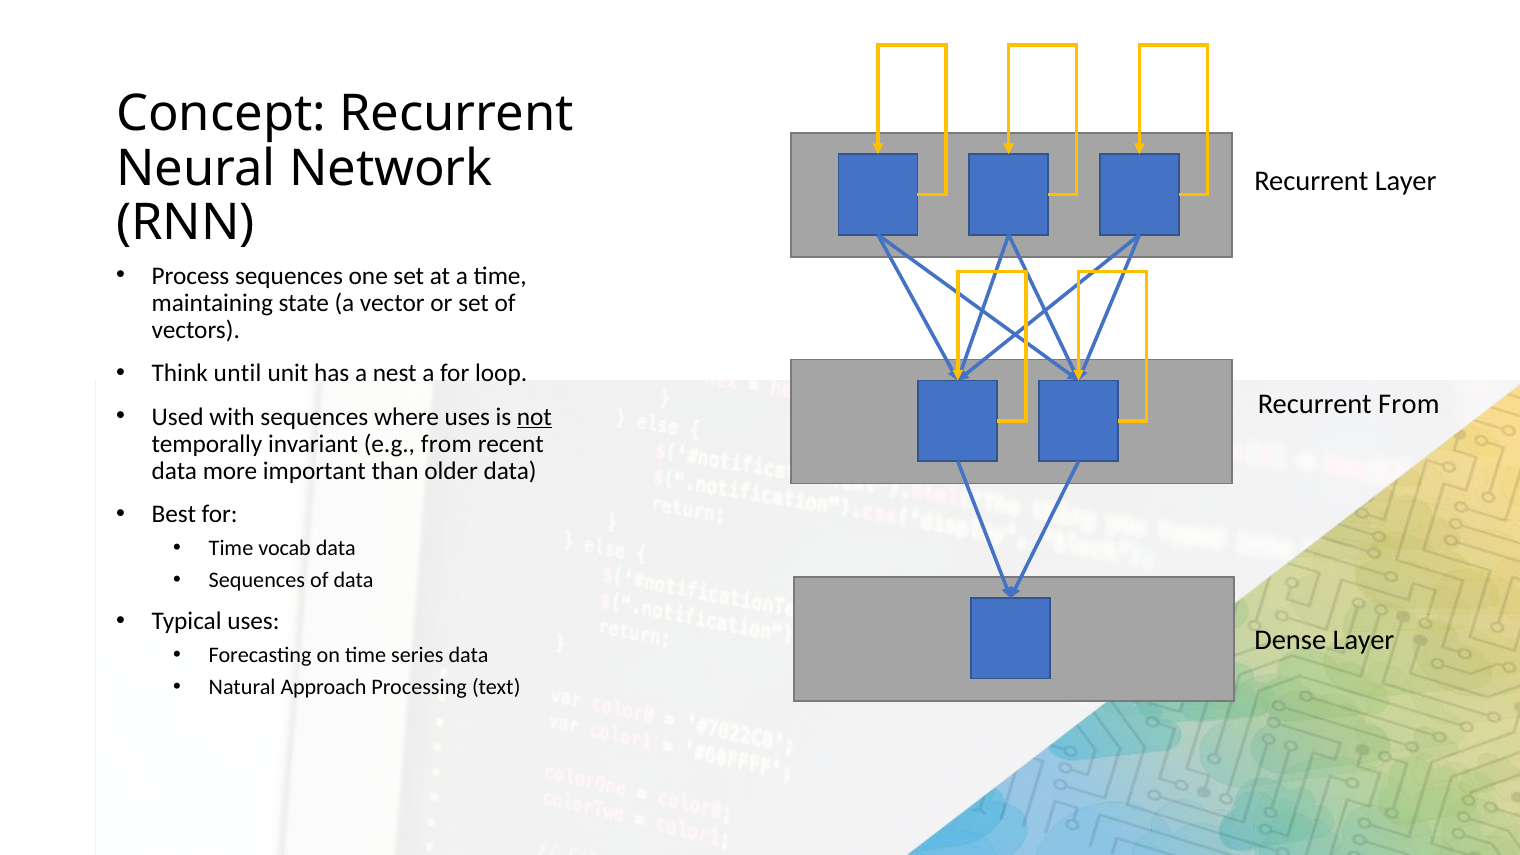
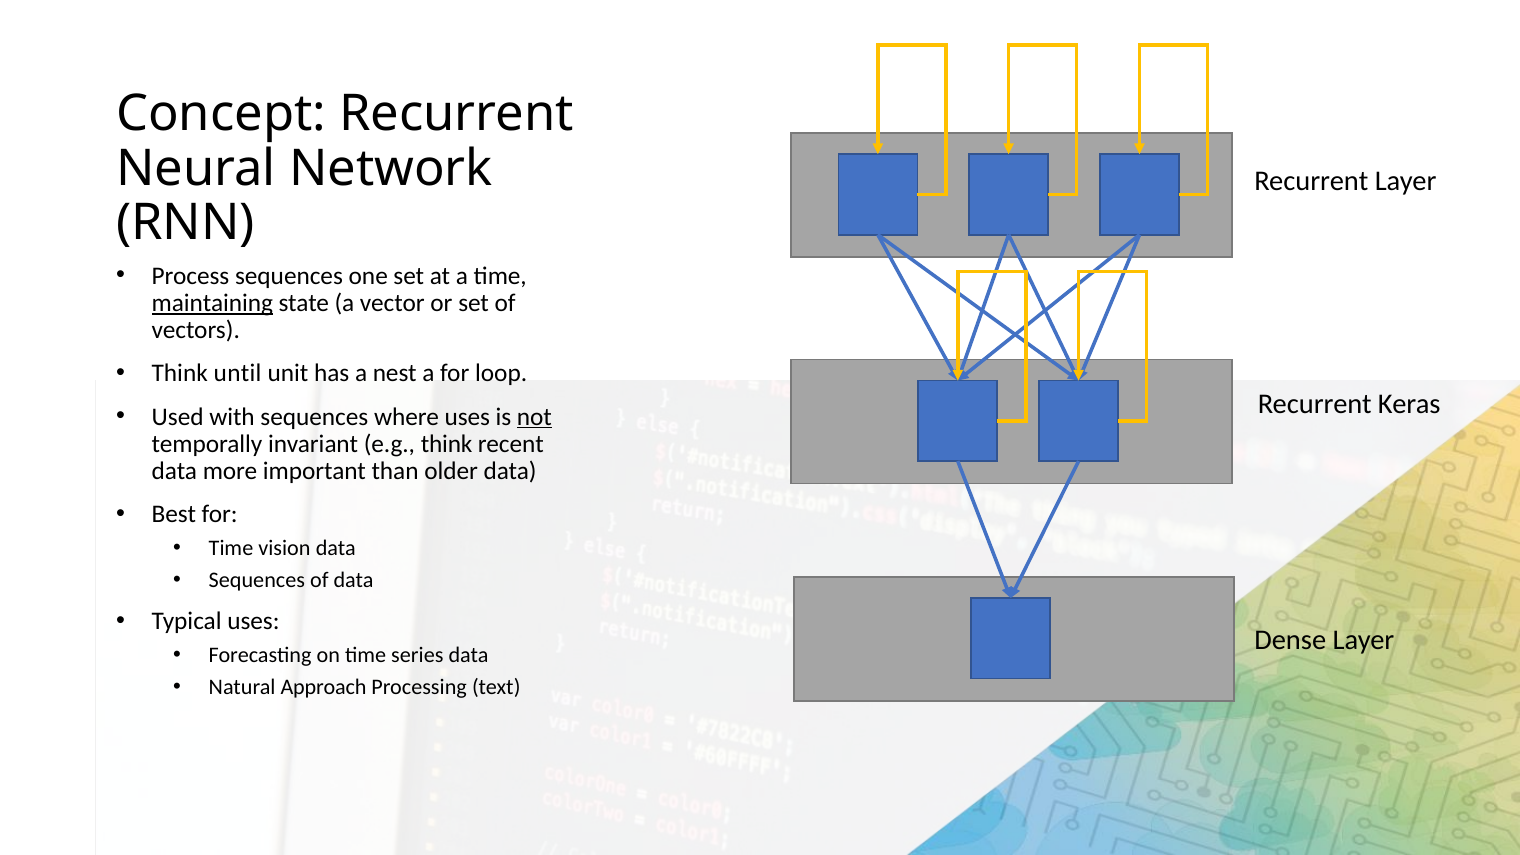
maintaining underline: none -> present
Recurrent From: From -> Keras
e.g from: from -> think
vocab: vocab -> vision
